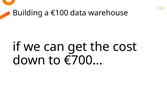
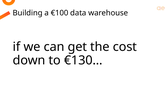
€700…: €700… -> €130…
